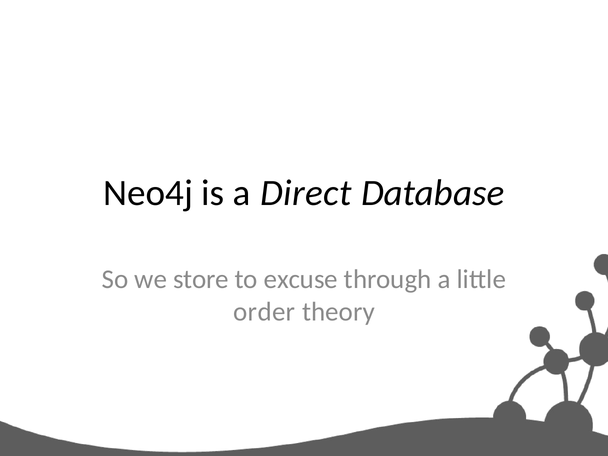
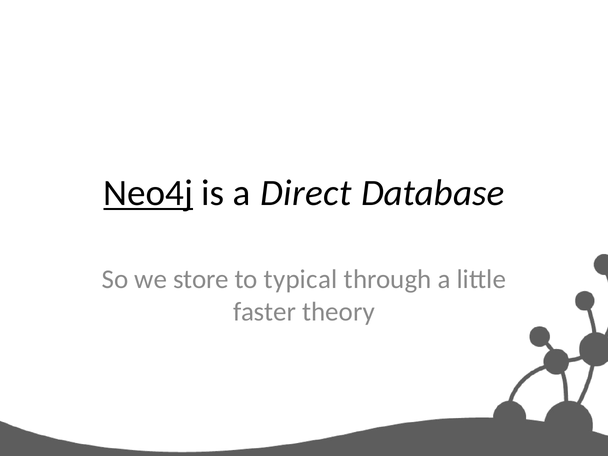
Neo4j underline: none -> present
excuse: excuse -> typical
order: order -> faster
